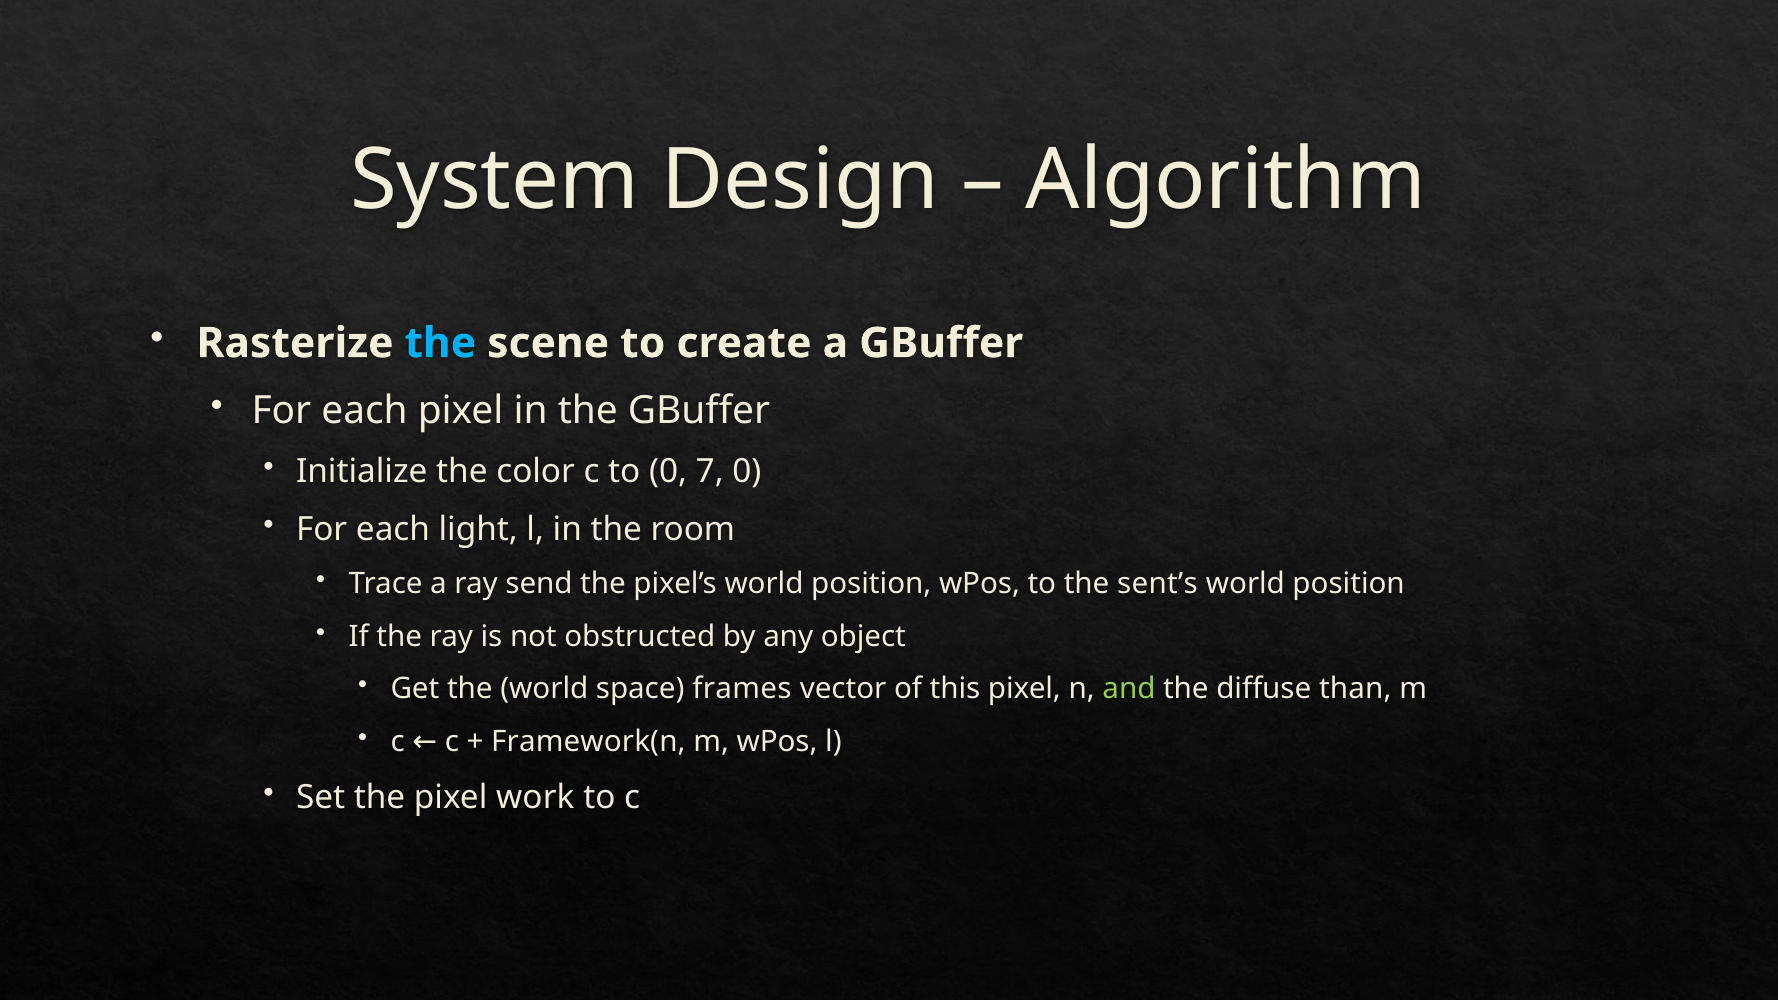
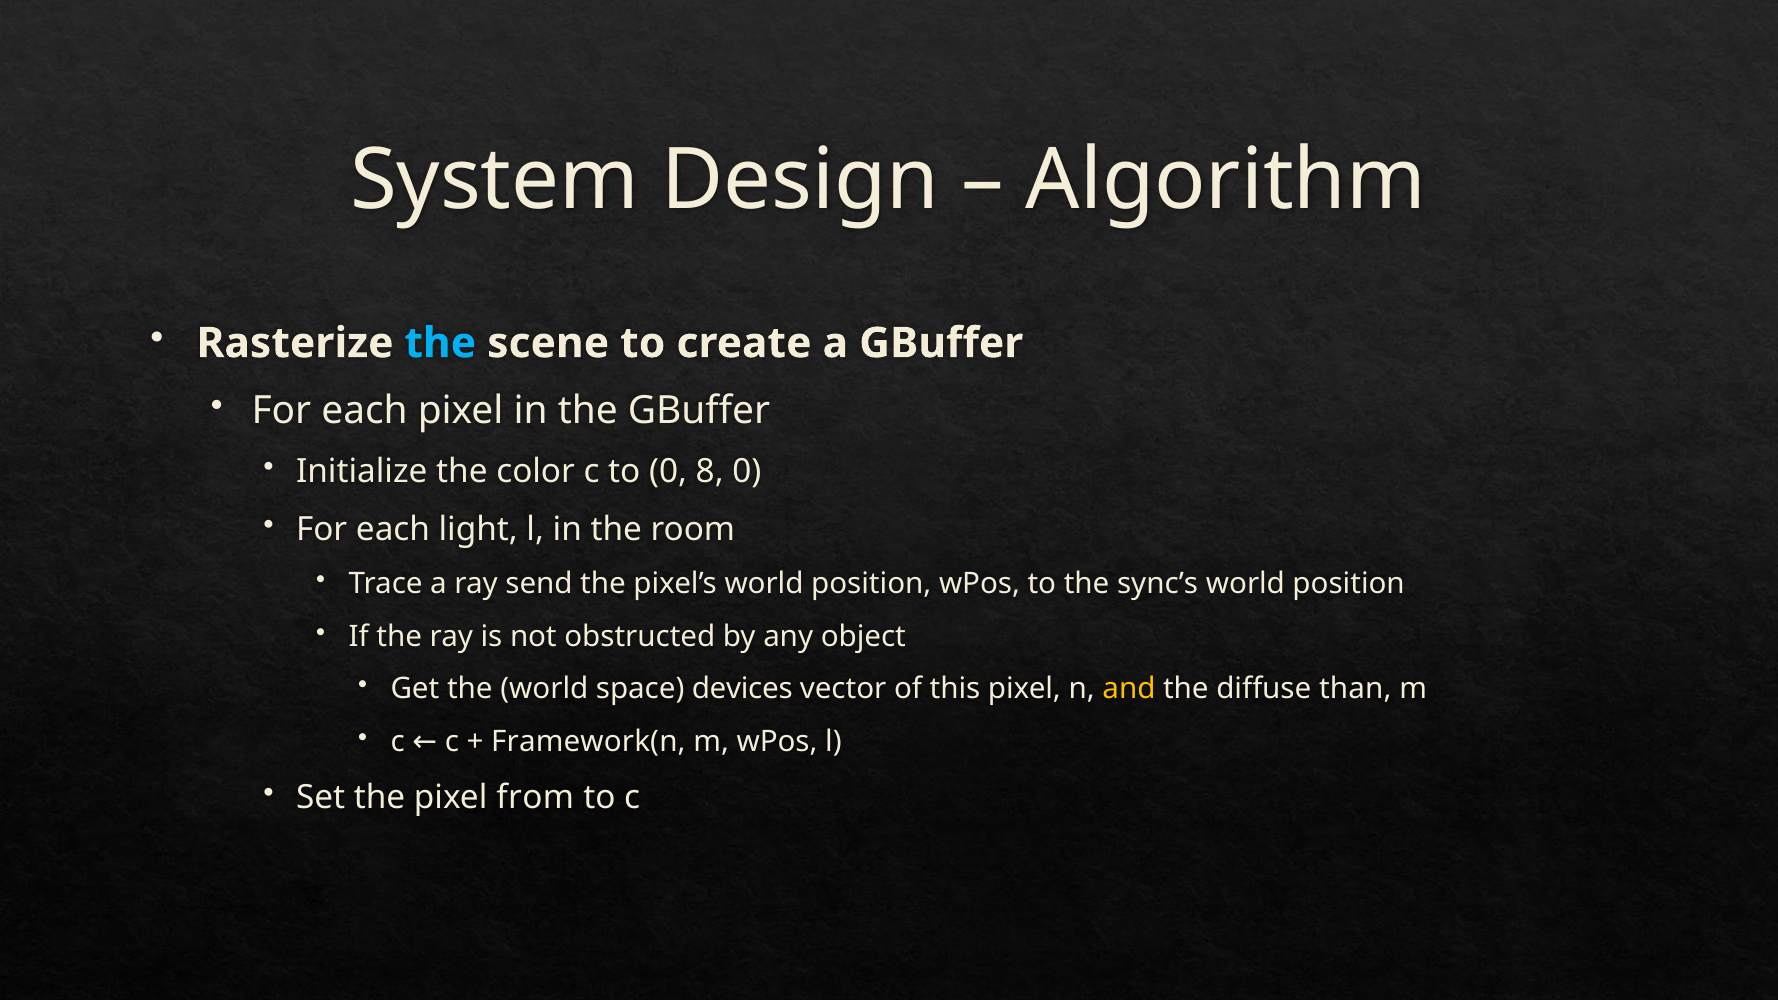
7: 7 -> 8
sent’s: sent’s -> sync’s
frames: frames -> devices
and colour: light green -> yellow
work: work -> from
